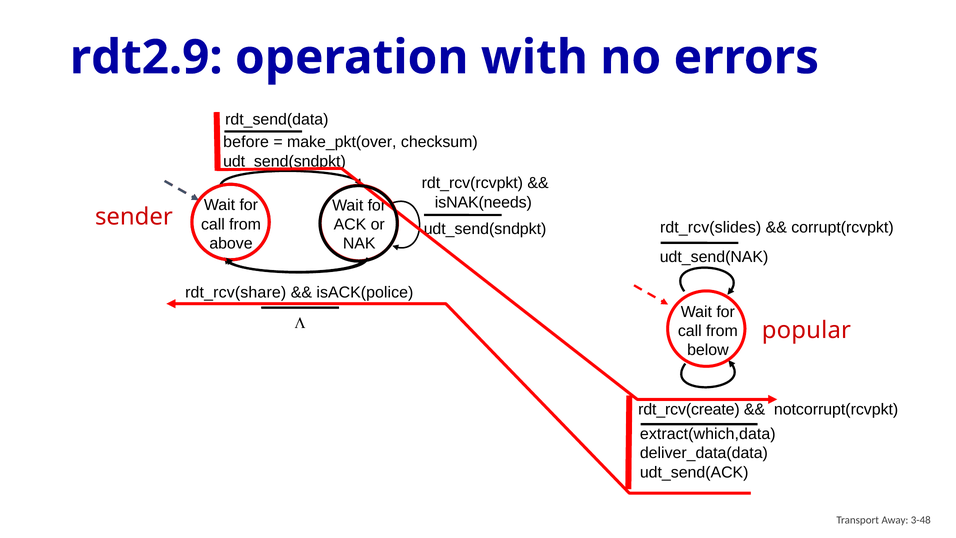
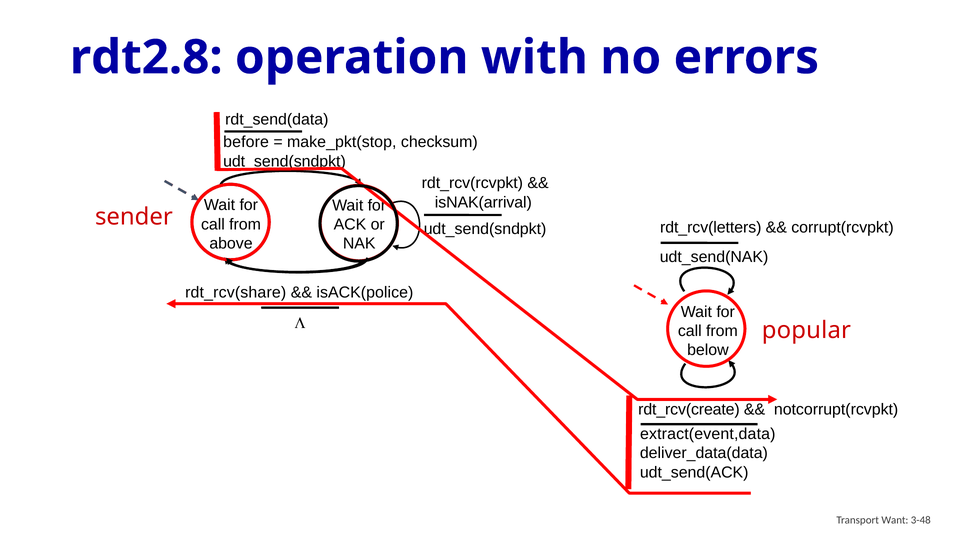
rdt2.9: rdt2.9 -> rdt2.8
make_pkt(over: make_pkt(over -> make_pkt(stop
isNAK(needs: isNAK(needs -> isNAK(arrival
rdt_rcv(slides: rdt_rcv(slides -> rdt_rcv(letters
extract(which,data: extract(which,data -> extract(event,data
Away: Away -> Want
